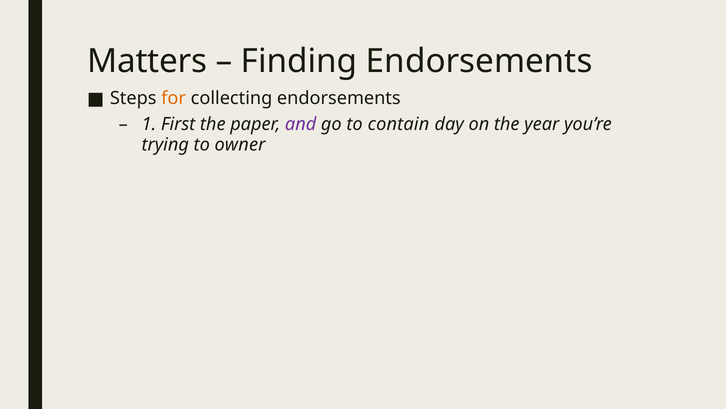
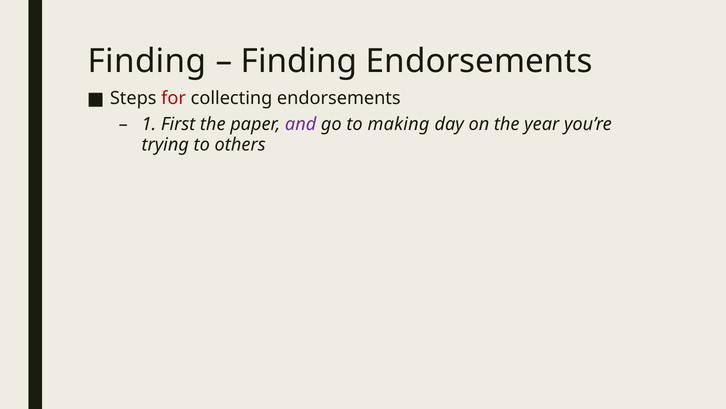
Matters at (147, 61): Matters -> Finding
for colour: orange -> red
contain: contain -> making
owner: owner -> others
